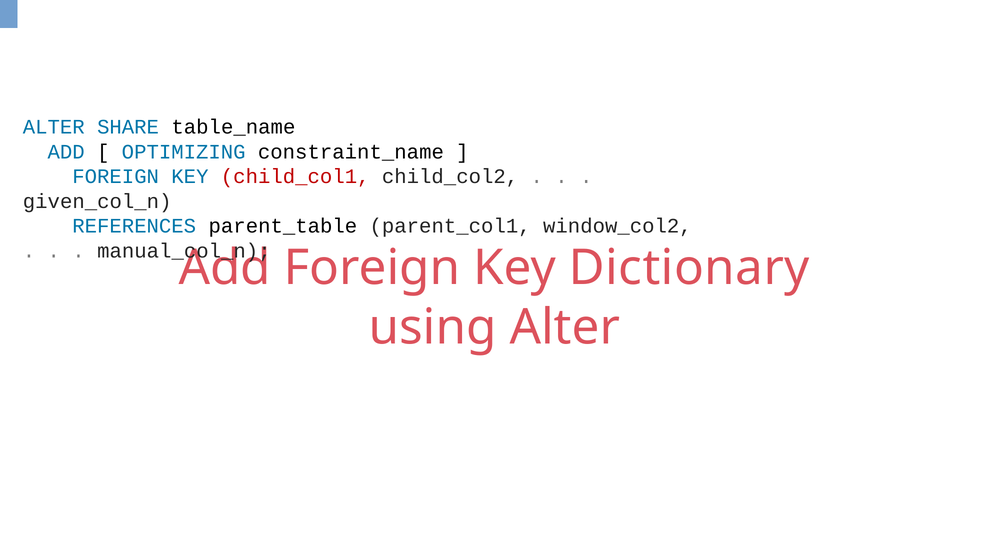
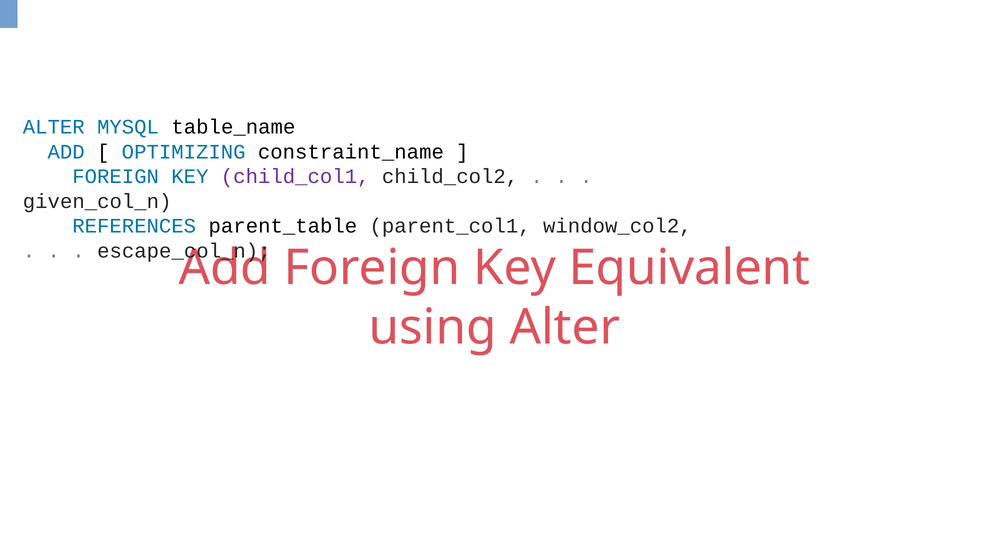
SHARE: SHARE -> MYSQL
child_col1 colour: red -> purple
manual_col_n: manual_col_n -> escape_col_n
Dictionary: Dictionary -> Equivalent
